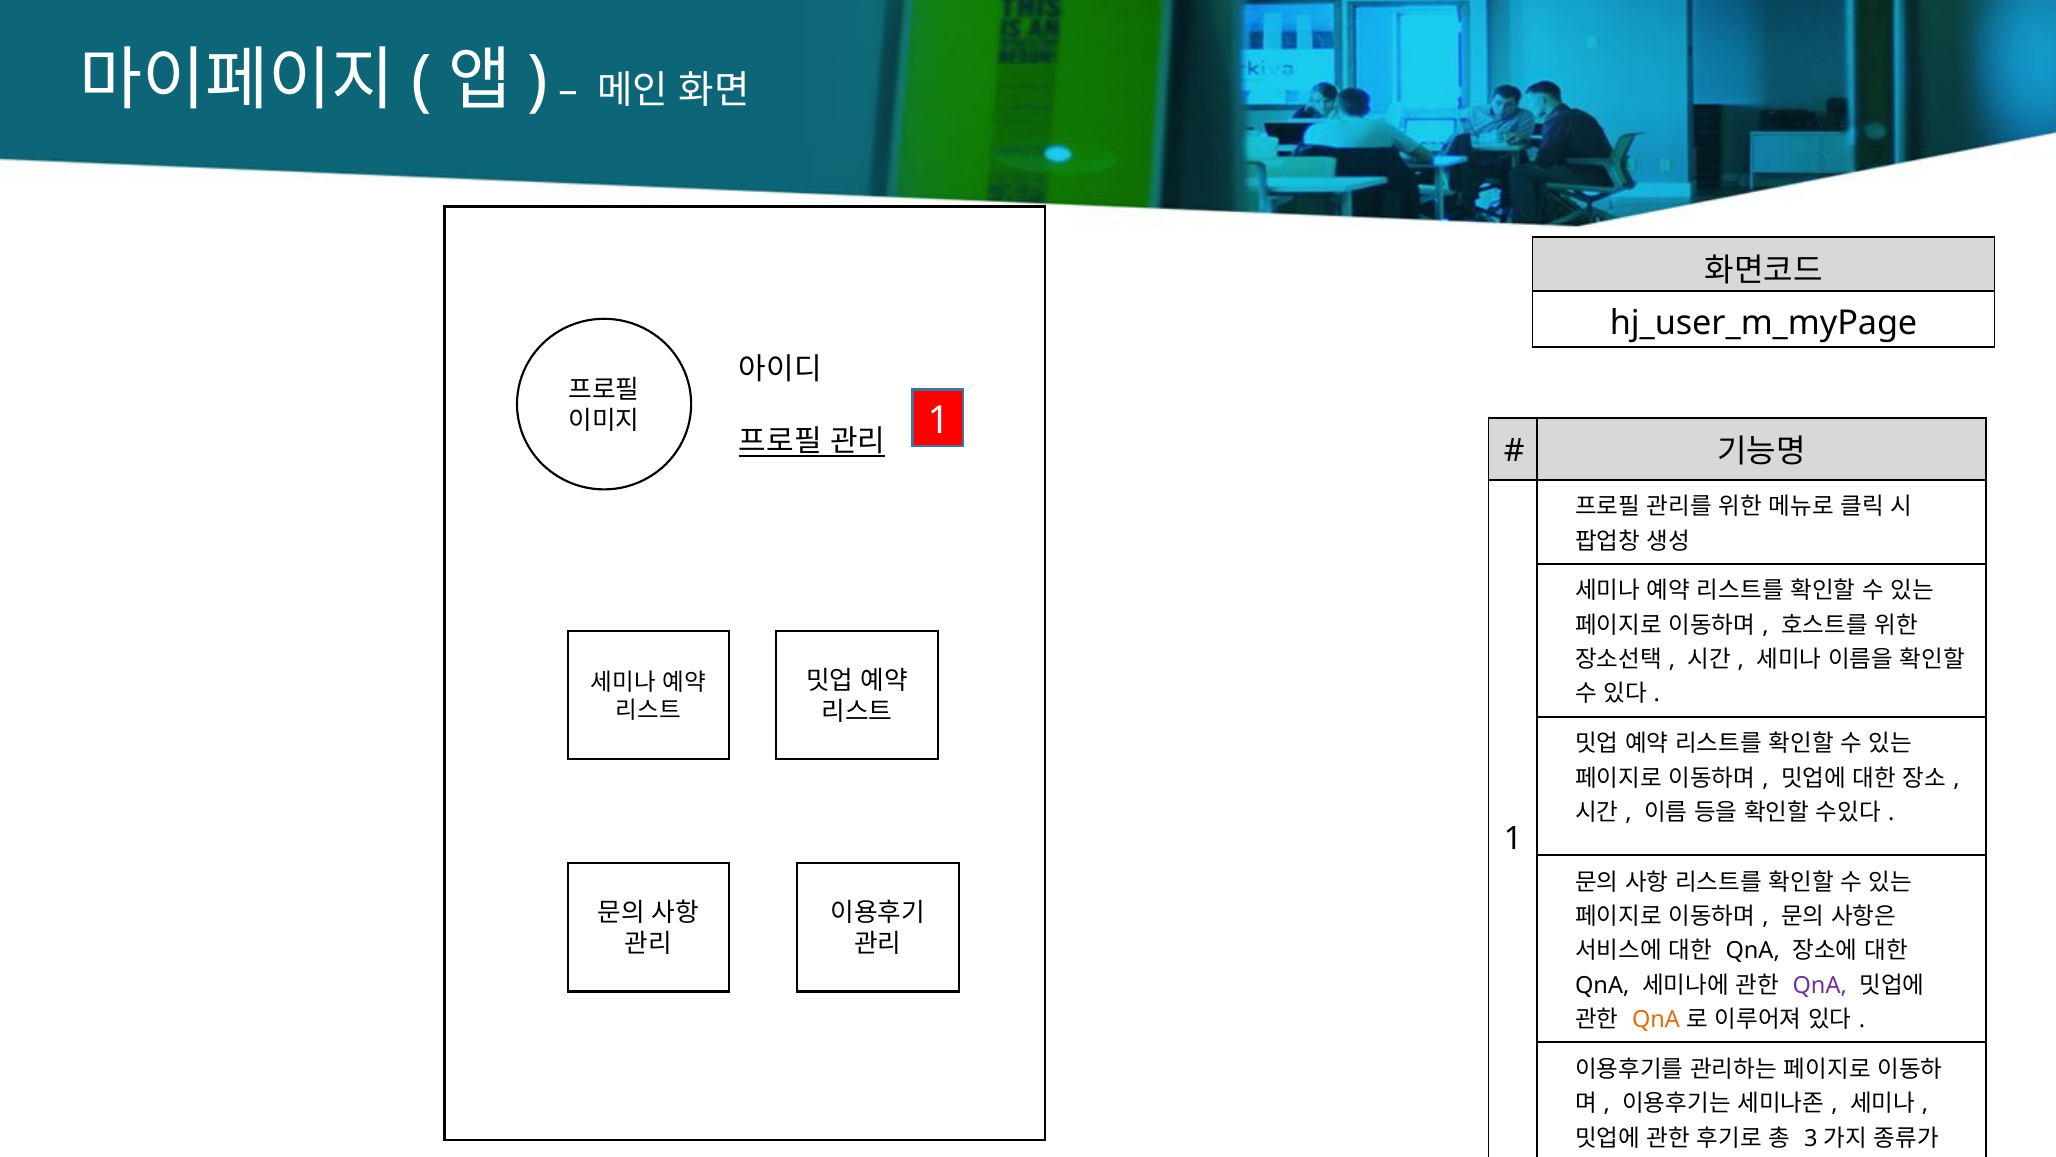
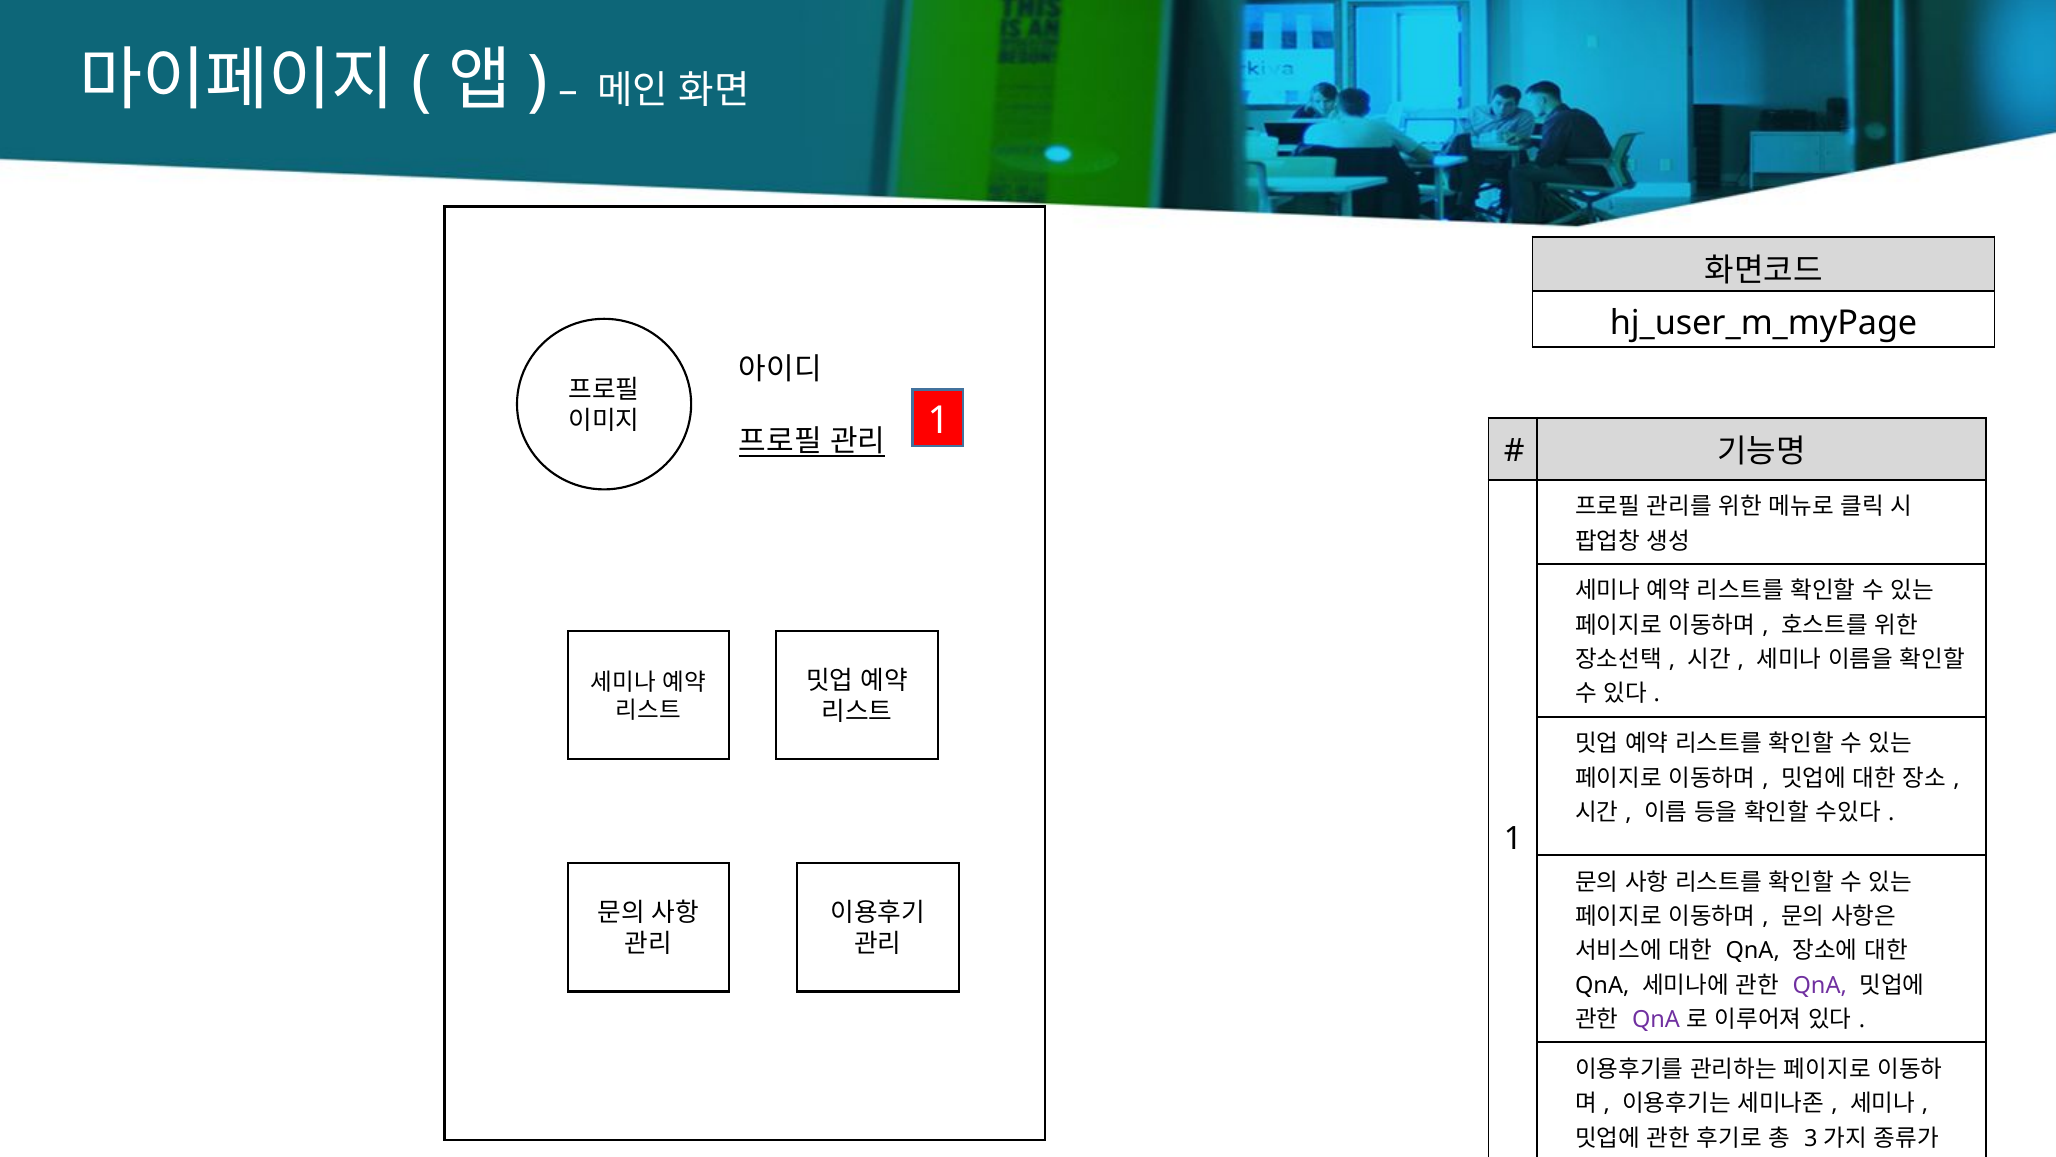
QnA at (1656, 1019) colour: orange -> purple
